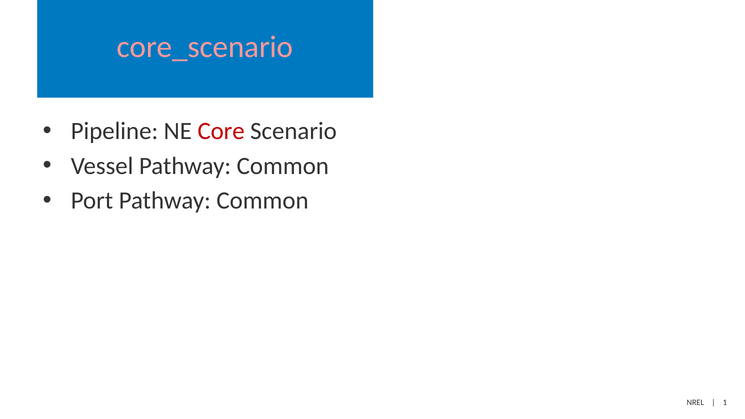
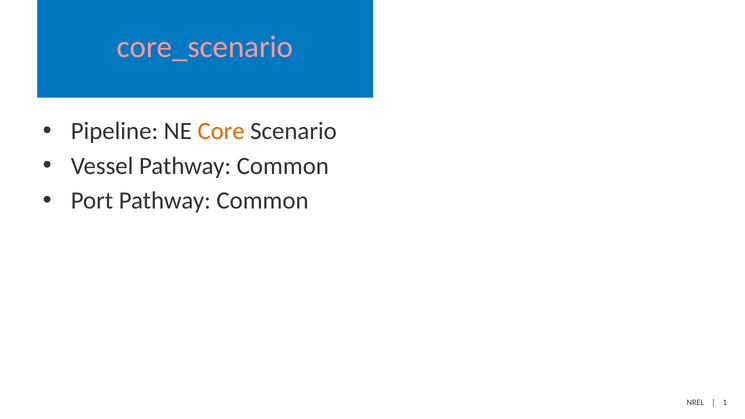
Core colour: red -> orange
